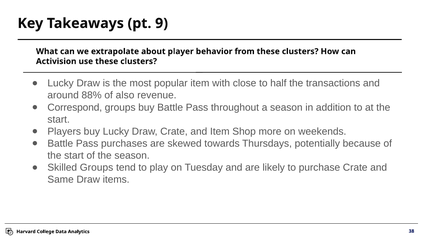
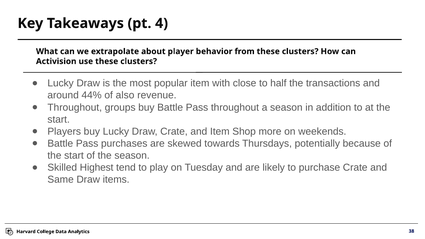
9: 9 -> 4
88%: 88% -> 44%
Correspond at (75, 107): Correspond -> Throughout
Skilled Groups: Groups -> Highest
